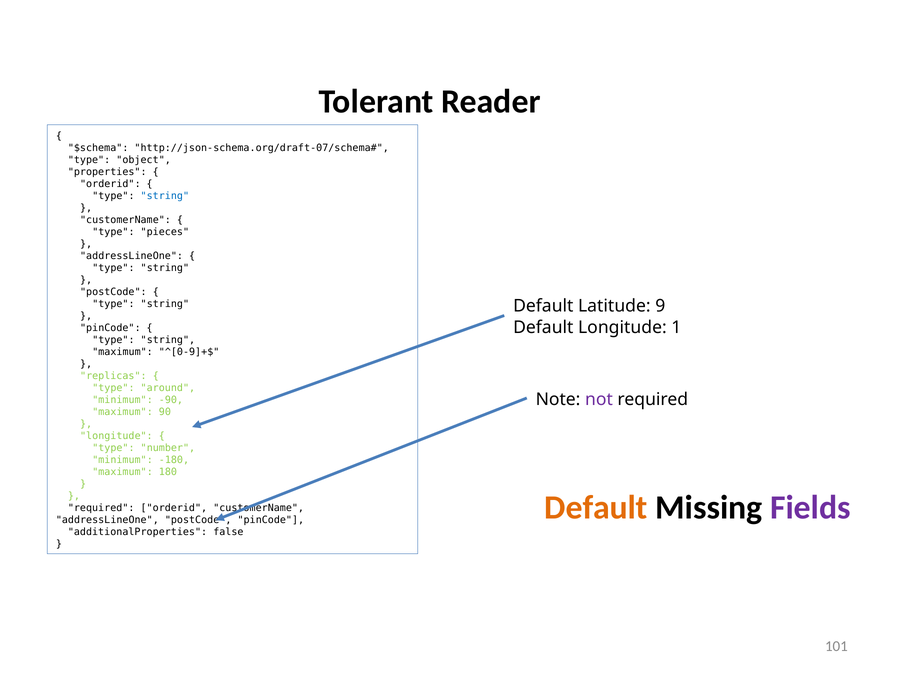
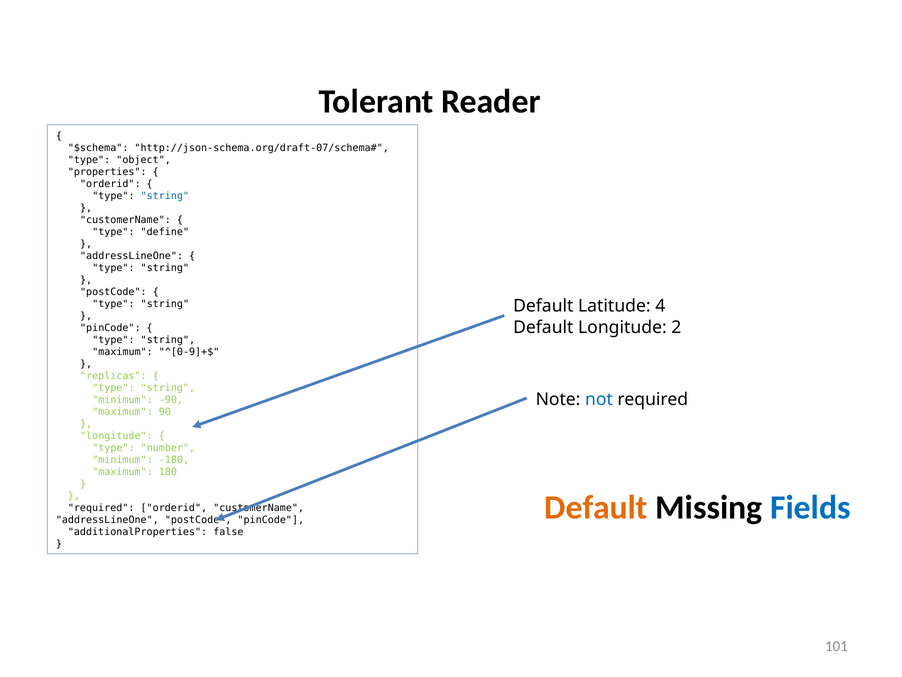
pieces: pieces -> define
9: 9 -> 4
1: 1 -> 2
around at (168, 388): around -> string
not colour: purple -> blue
Fields colour: purple -> blue
